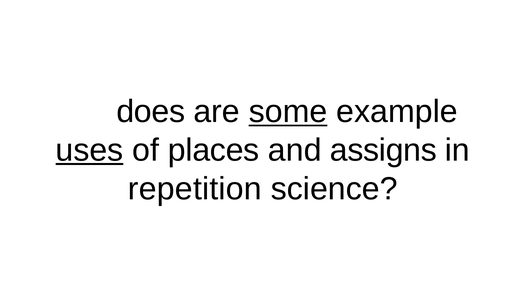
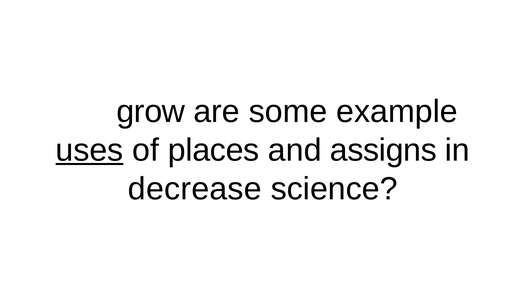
does: does -> grow
some underline: present -> none
repetition: repetition -> decrease
